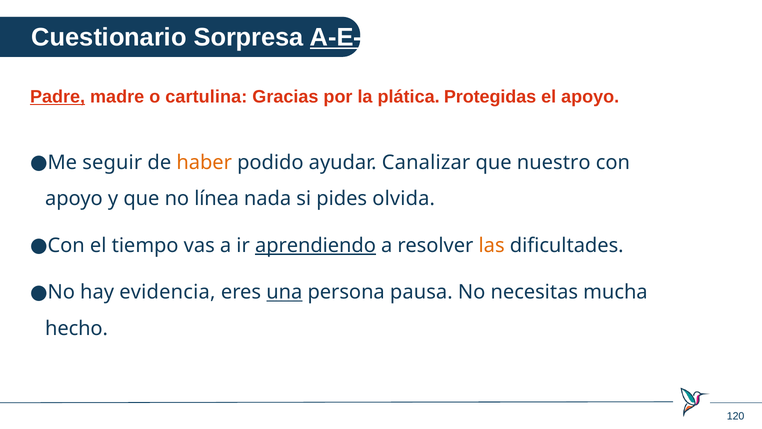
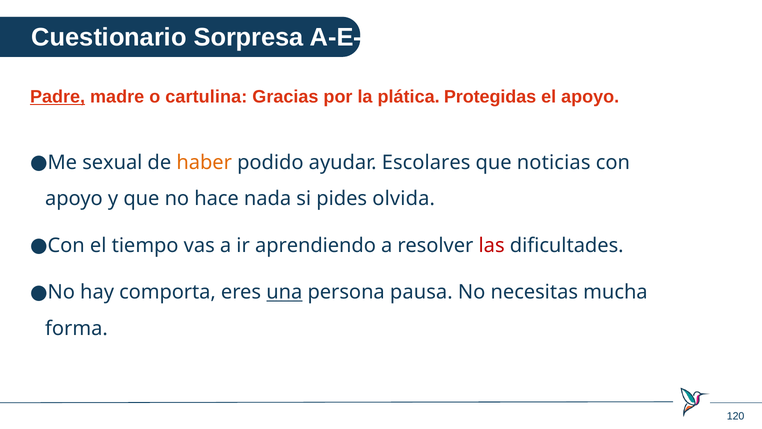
A-E-C-P underline: present -> none
seguir: seguir -> sexual
Canalizar: Canalizar -> Escolares
nuestro: nuestro -> noticias
línea: línea -> hace
aprendiendo underline: present -> none
las colour: orange -> red
evidencia: evidencia -> comporta
hecho: hecho -> forma
